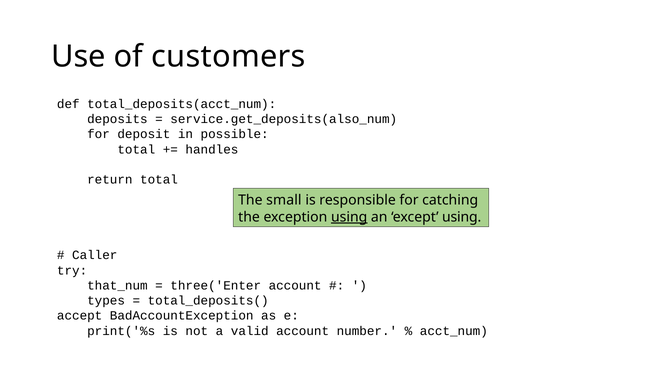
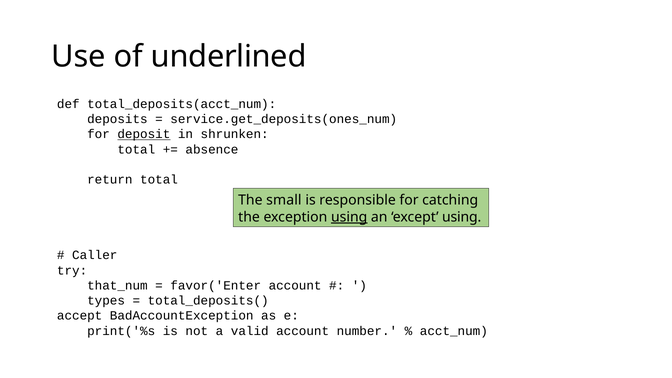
customers: customers -> underlined
service.get_deposits(also_num: service.get_deposits(also_num -> service.get_deposits(ones_num
deposit underline: none -> present
possible: possible -> shrunken
handles: handles -> absence
three('Enter: three('Enter -> favor('Enter
